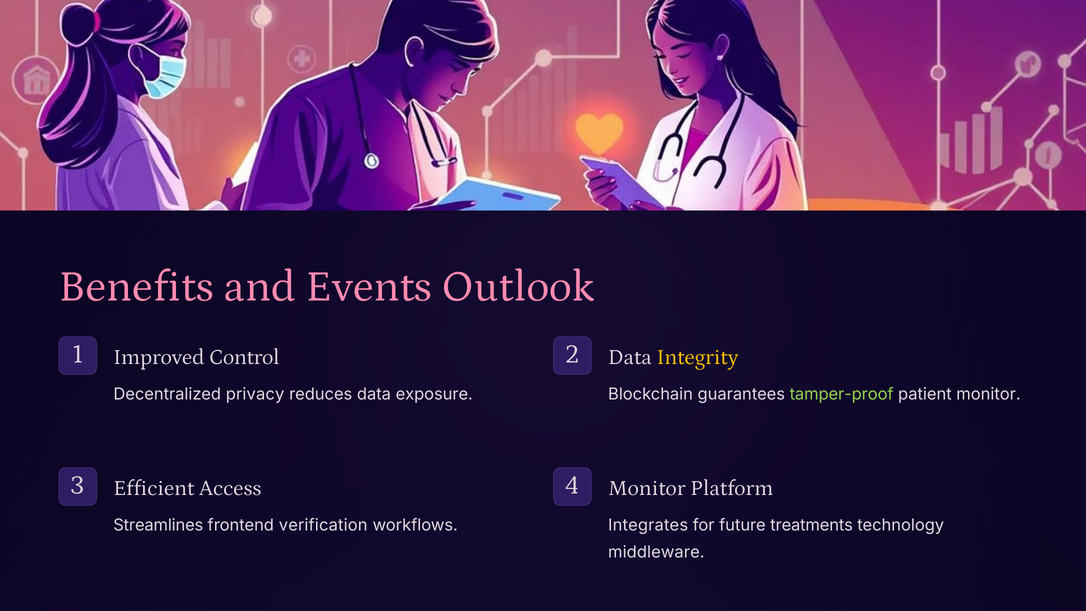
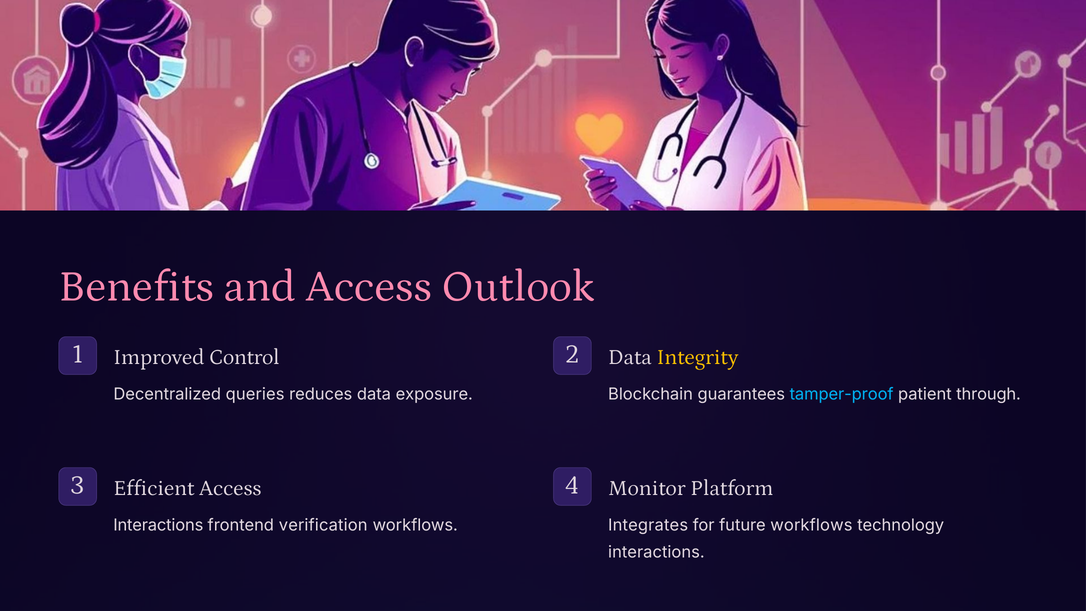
and Events: Events -> Access
privacy: privacy -> queries
tamper-proof colour: light green -> light blue
patient monitor: monitor -> through
Streamlines at (158, 525): Streamlines -> Interactions
future treatments: treatments -> workflows
middleware at (656, 552): middleware -> interactions
